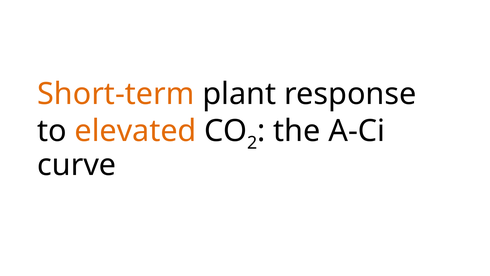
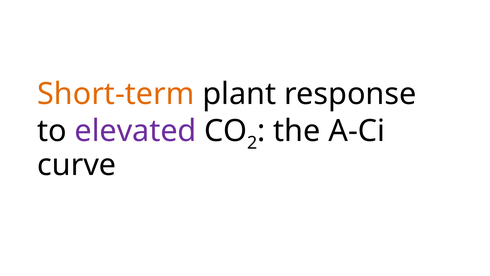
elevated colour: orange -> purple
